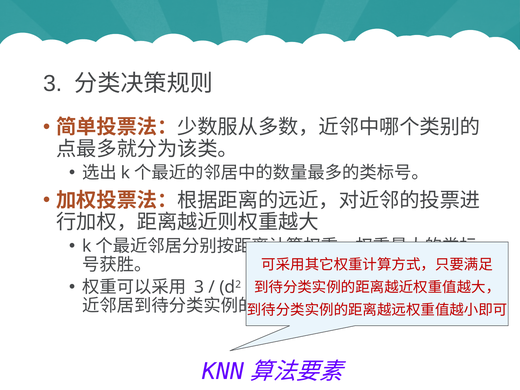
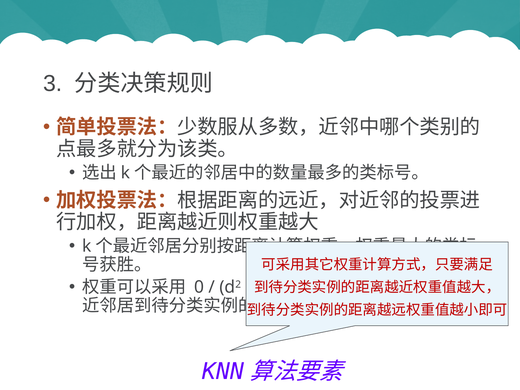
3 at (199, 287): 3 -> 0
